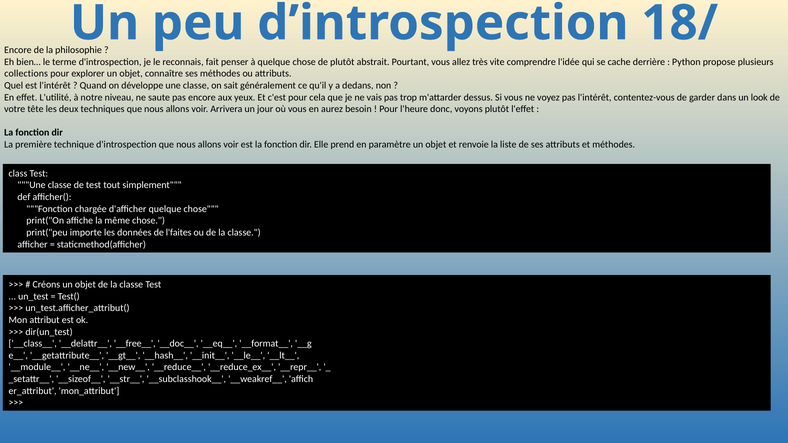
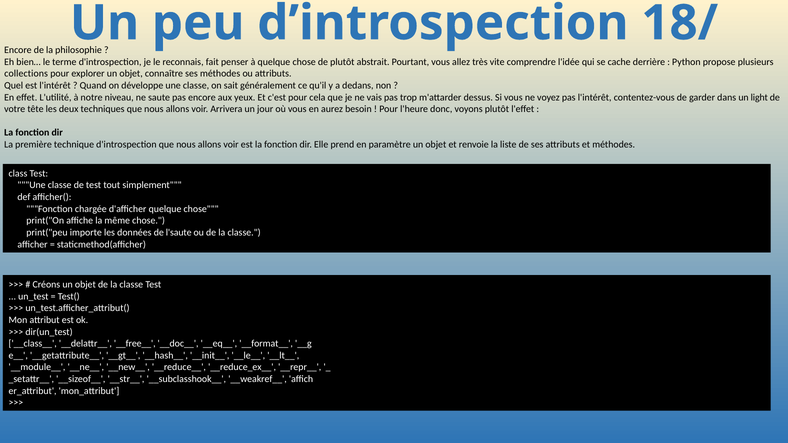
look: look -> light
l'faites: l'faites -> l'saute
